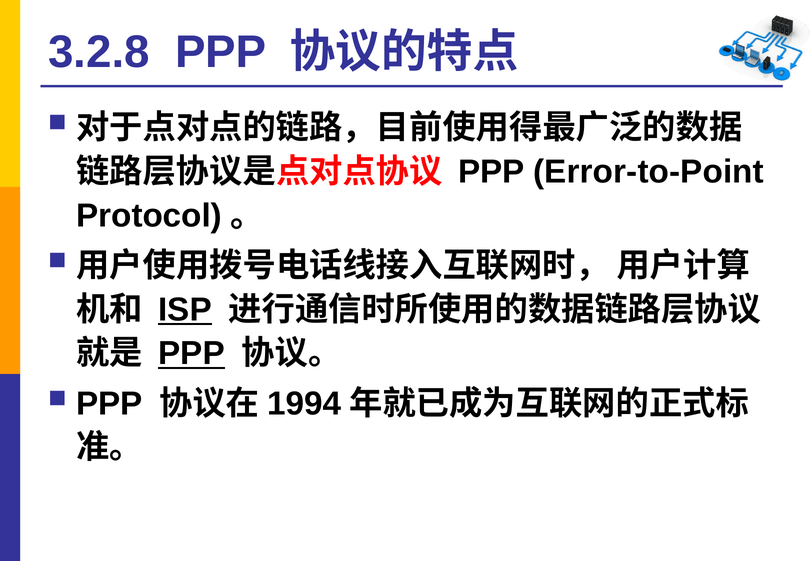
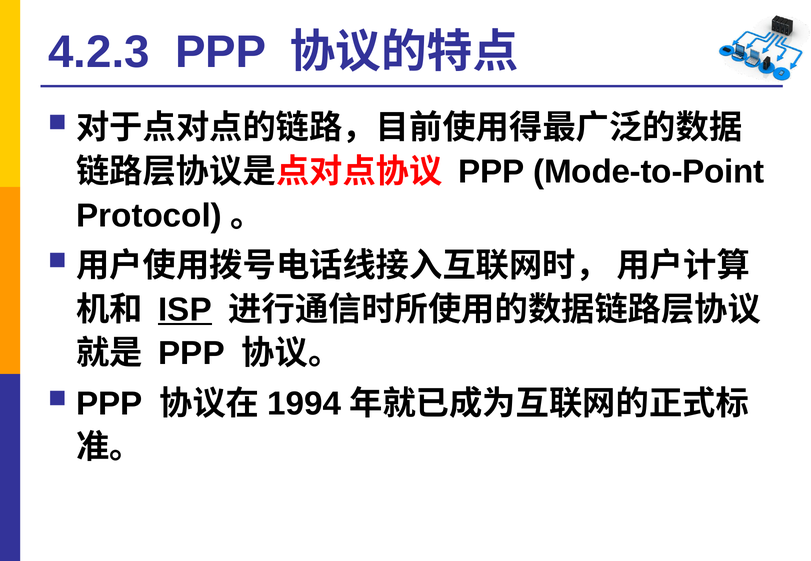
3.2.8: 3.2.8 -> 4.2.3
Error-to-Point: Error-to-Point -> Mode-to-Point
PPP at (191, 354) underline: present -> none
